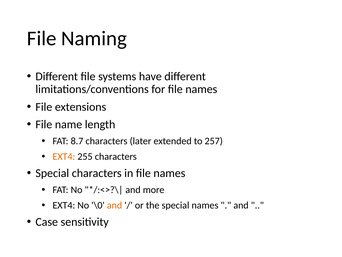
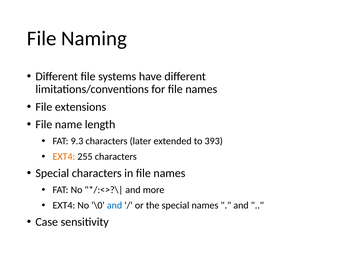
8.7: 8.7 -> 9.3
257: 257 -> 393
and at (115, 205) colour: orange -> blue
